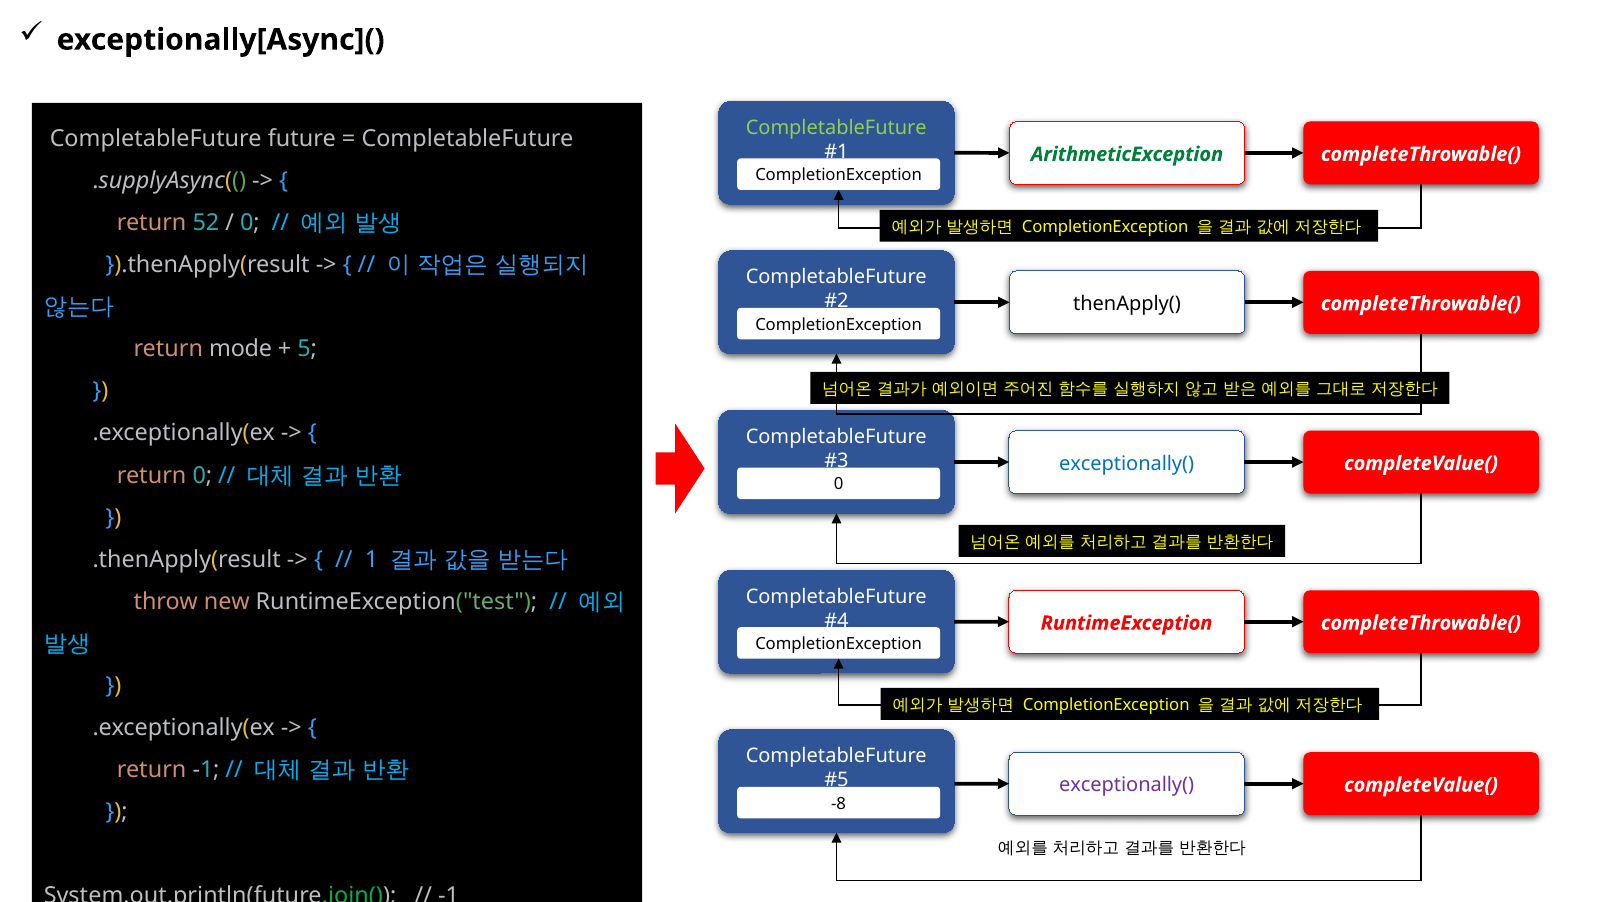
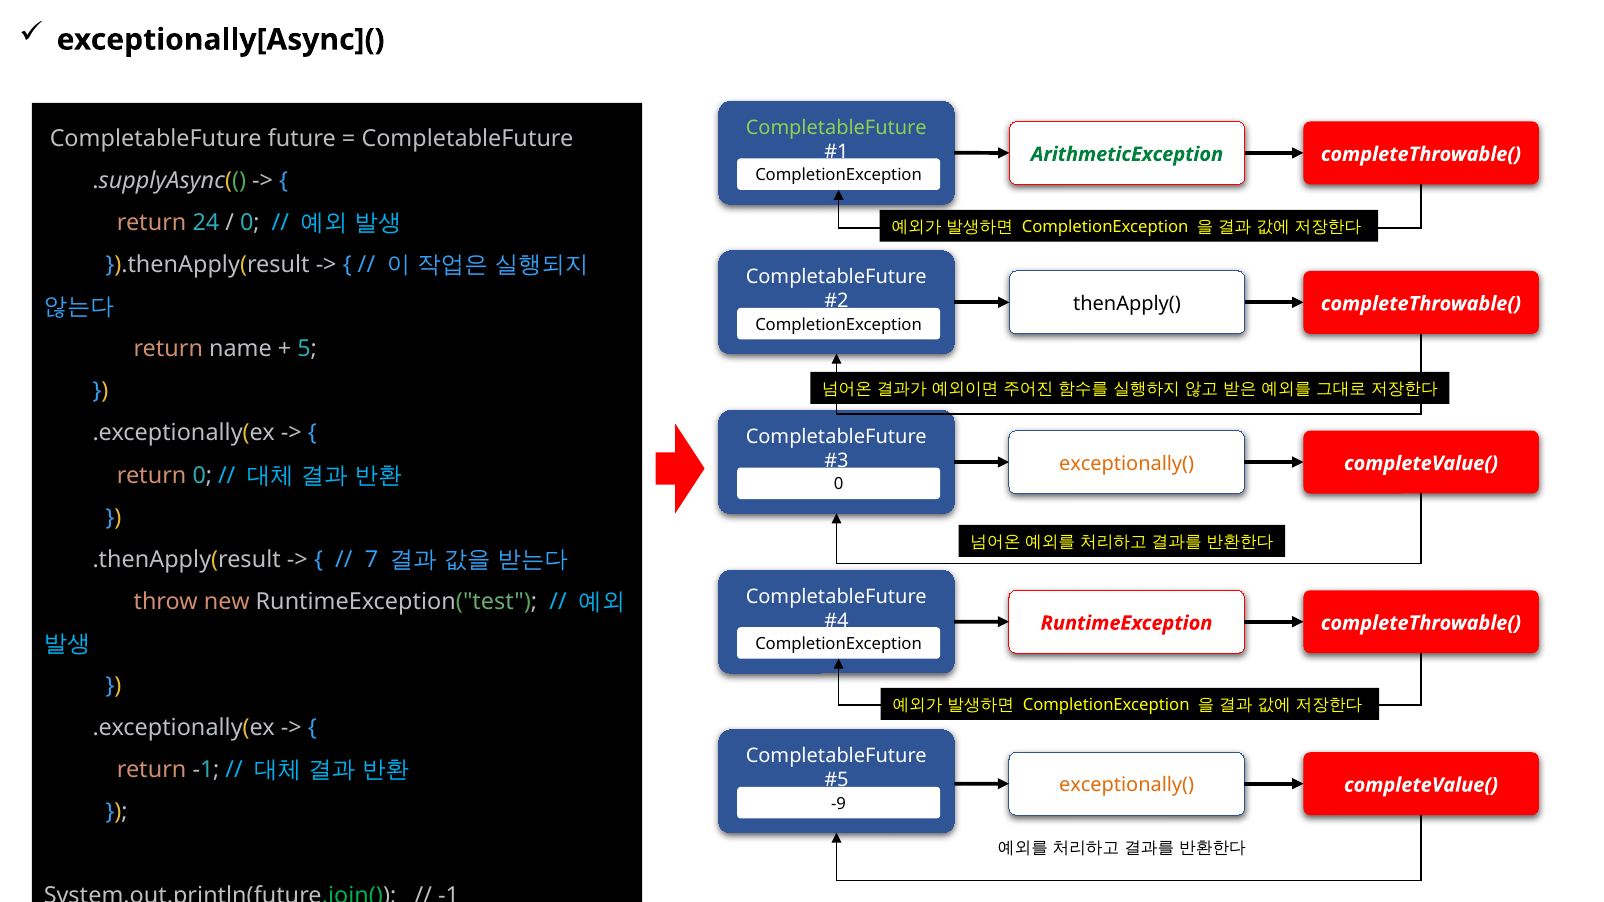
52: 52 -> 24
mode: mode -> name
exceptionally( at (1127, 464) colour: blue -> orange
1: 1 -> 7
exceptionally( at (1127, 785) colour: purple -> orange
-8: -8 -> -9
